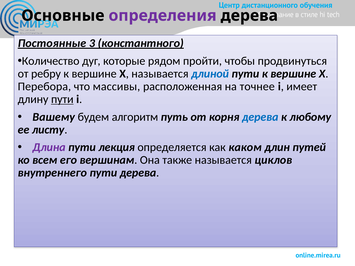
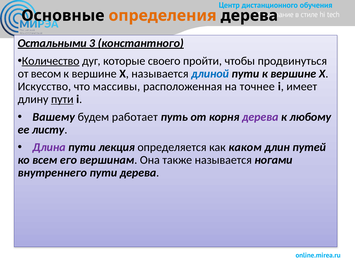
определения colour: purple -> orange
Постоянные: Постоянные -> Остальными
Количество underline: none -> present
рядом: рядом -> своего
ребру: ребру -> весом
Перебора: Перебора -> Искусство
алгоритм: алгоритм -> работает
дерева at (260, 117) colour: blue -> purple
циклов: циклов -> ногами
